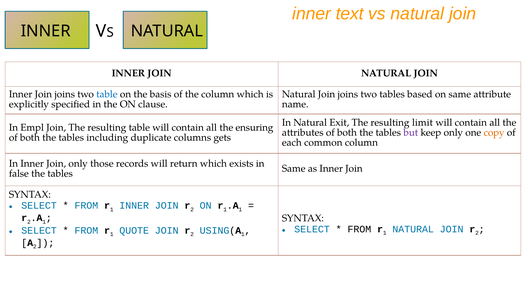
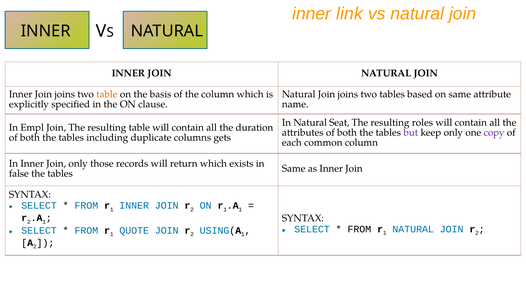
text: text -> link
table at (107, 94) colour: blue -> orange
Exit: Exit -> Seat
limit: limit -> roles
ensuring: ensuring -> duration
copy colour: orange -> purple
